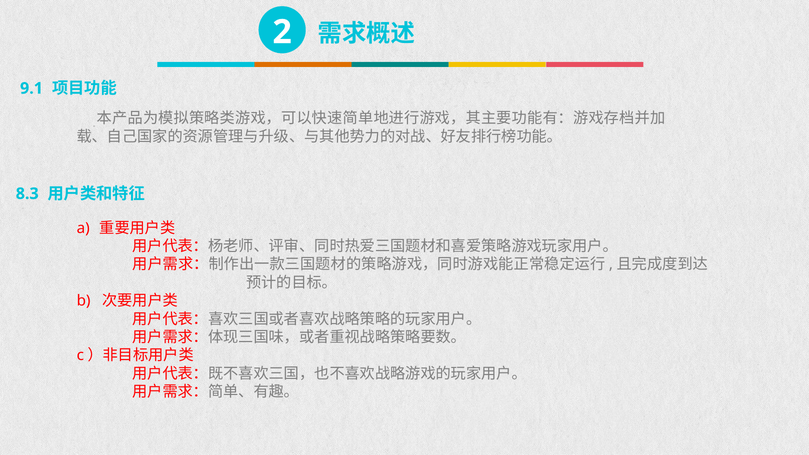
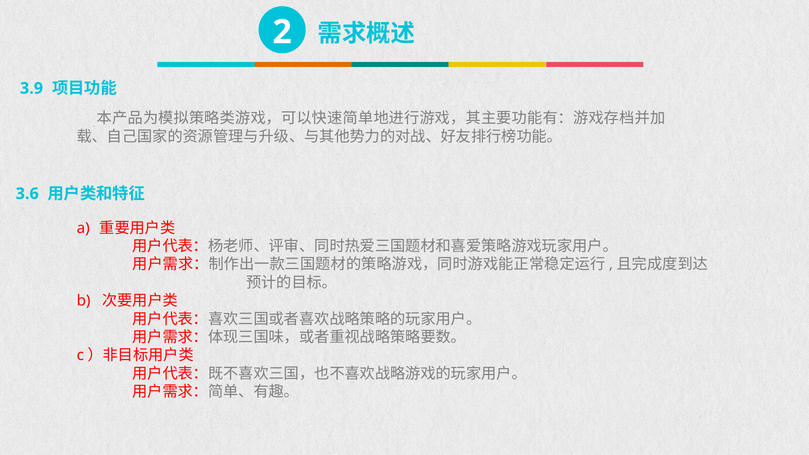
9.1: 9.1 -> 3.9
8.3: 8.3 -> 3.6
